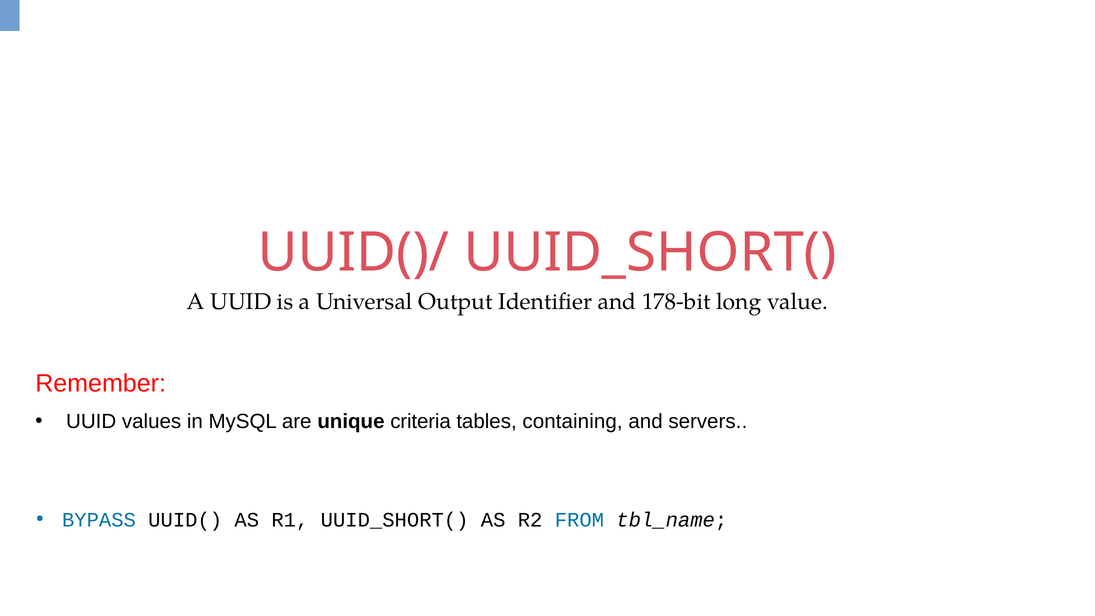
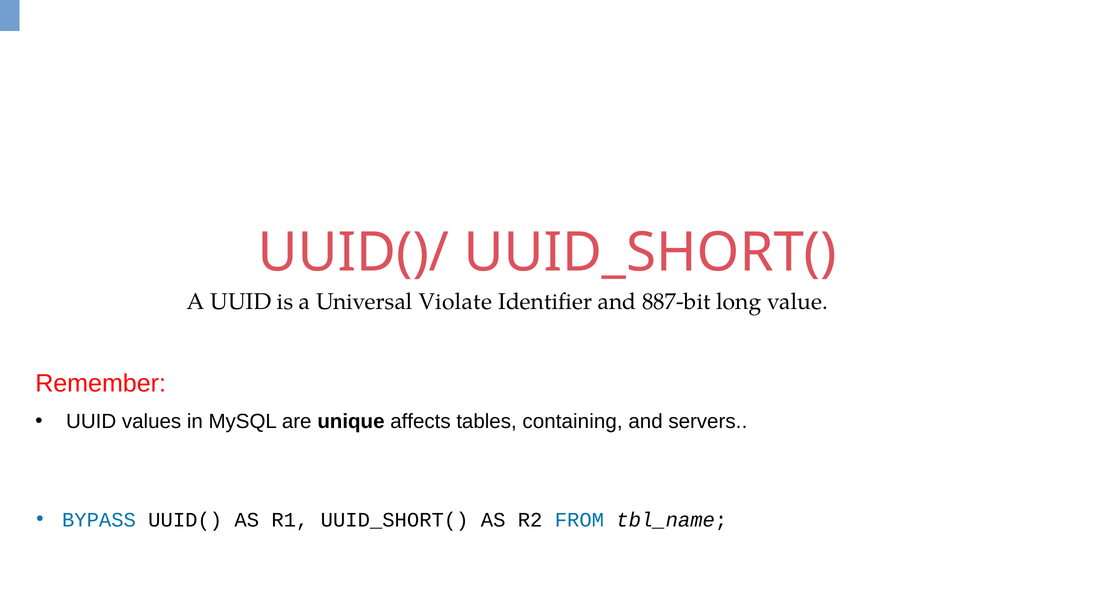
Output: Output -> Violate
178-bit: 178-bit -> 887-bit
criteria: criteria -> affects
